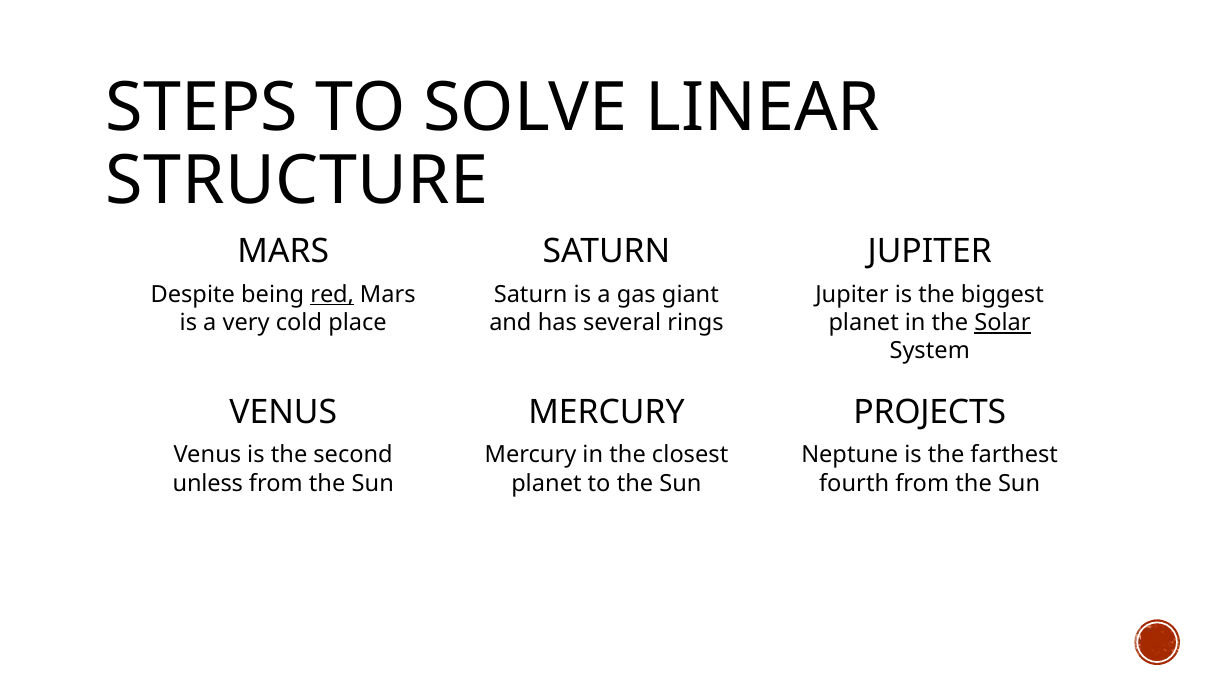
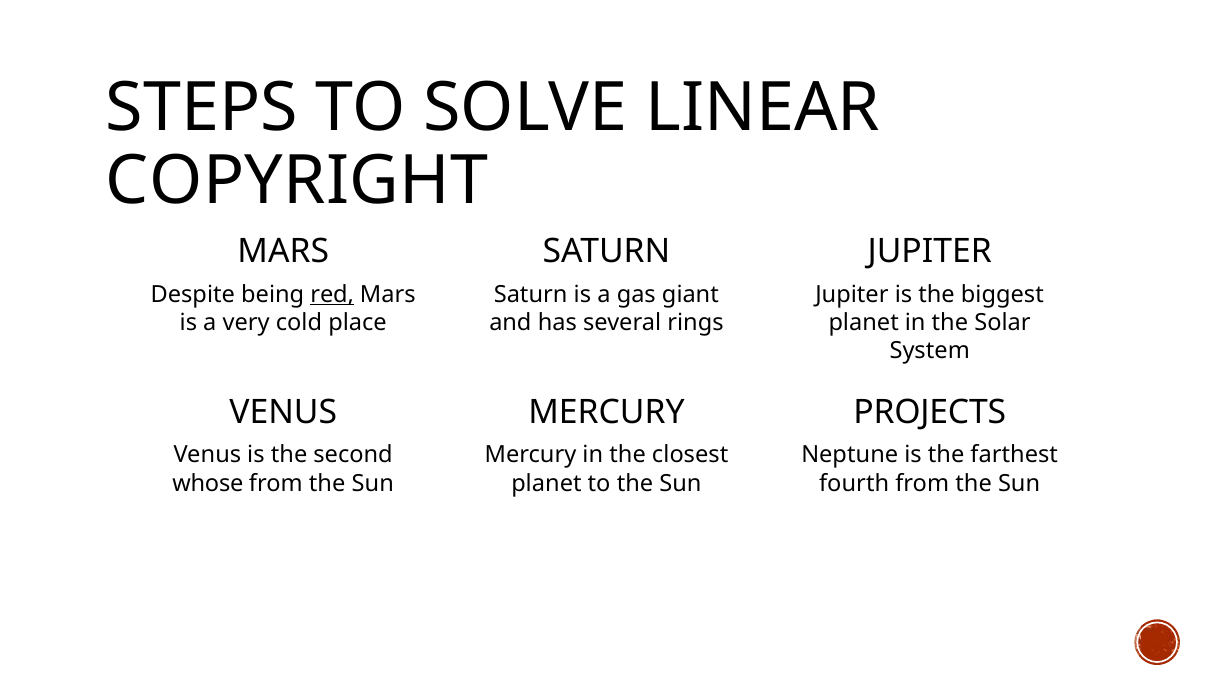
STRUCTURE: STRUCTURE -> COPYRIGHT
Solar underline: present -> none
unless: unless -> whose
